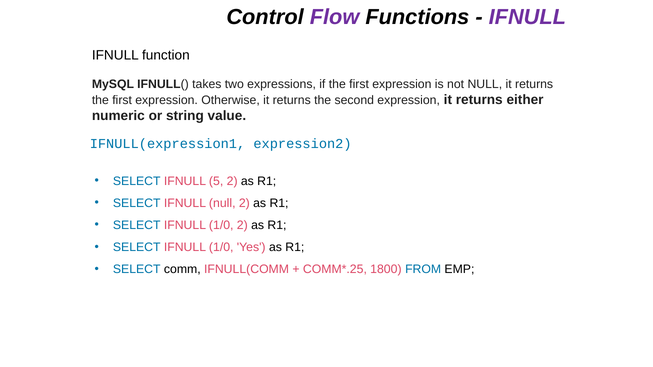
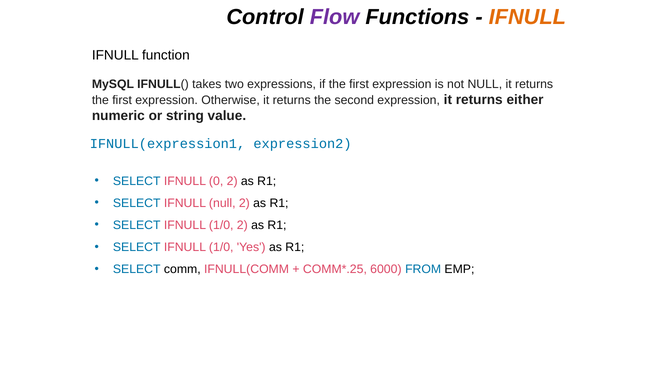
IFNULL at (527, 17) colour: purple -> orange
5: 5 -> 0
1800: 1800 -> 6000
